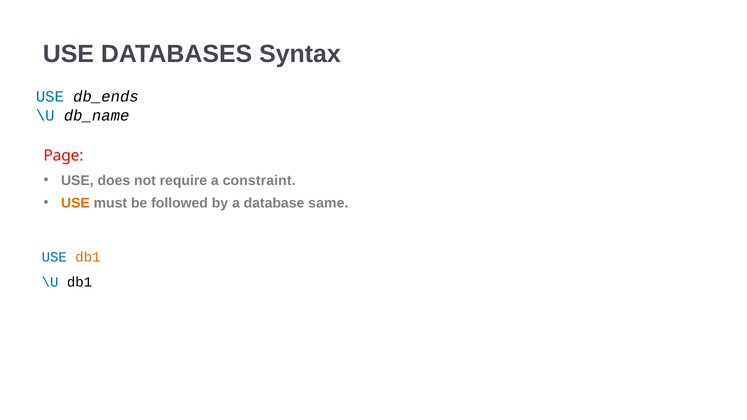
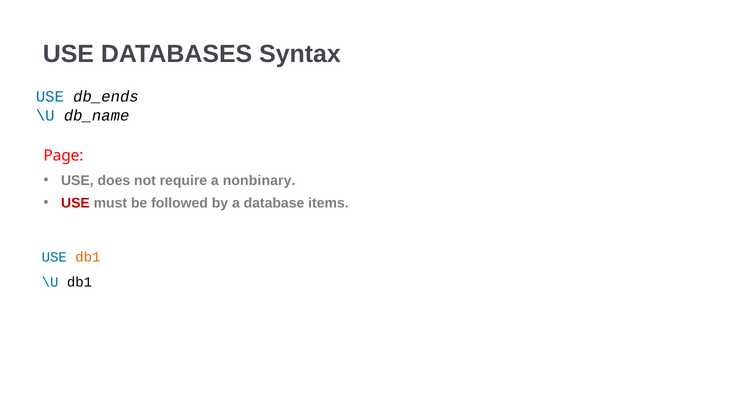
constraint: constraint -> nonbinary
USE at (75, 203) colour: orange -> red
same: same -> items
